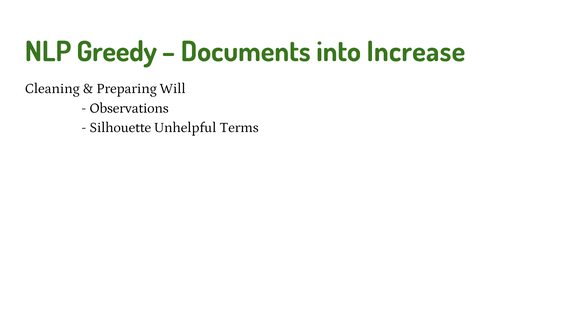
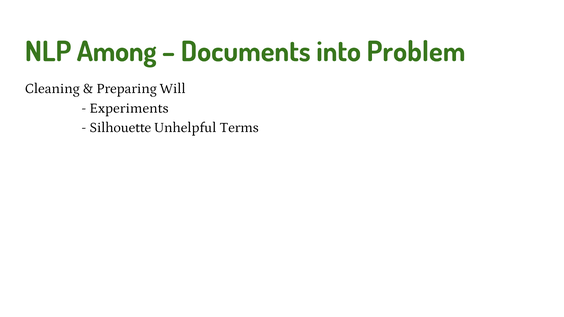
Greedy: Greedy -> Among
Increase: Increase -> Problem
Observations: Observations -> Experiments
